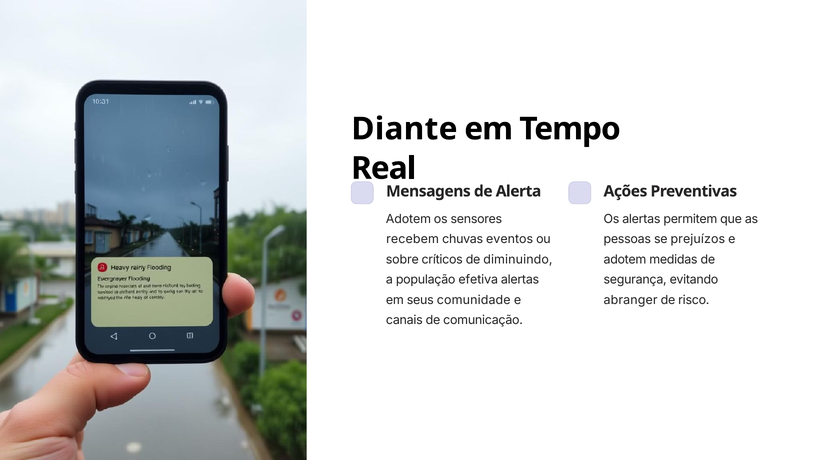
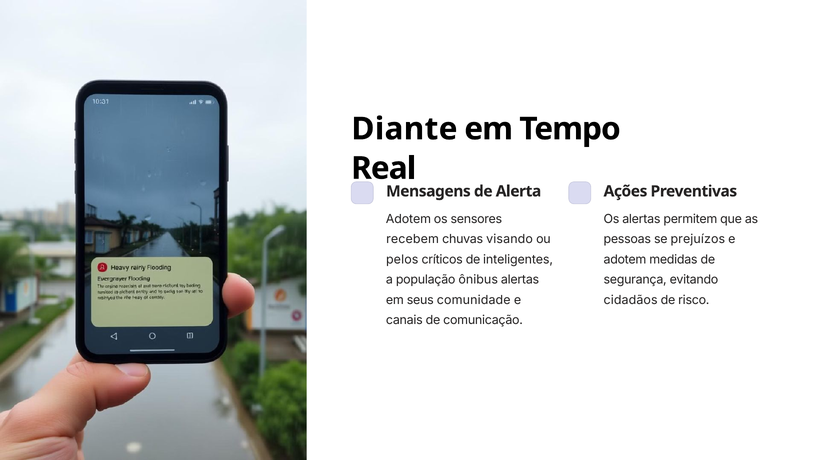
eventos: eventos -> visando
sobre: sobre -> pelos
diminuindo: diminuindo -> inteligentes
efetiva: efetiva -> ônibus
abranger: abranger -> cidadãos
